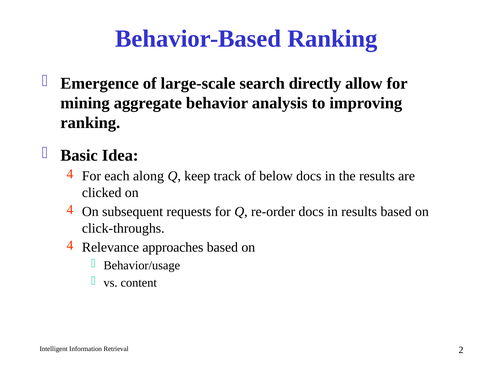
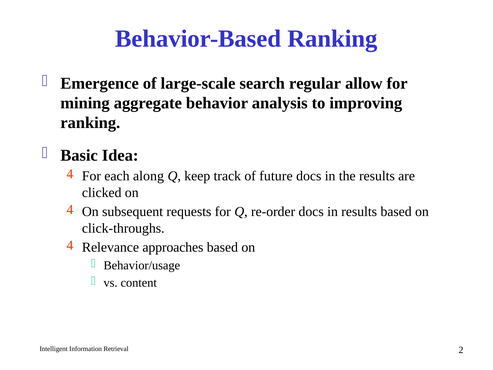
directly: directly -> regular
below: below -> future
